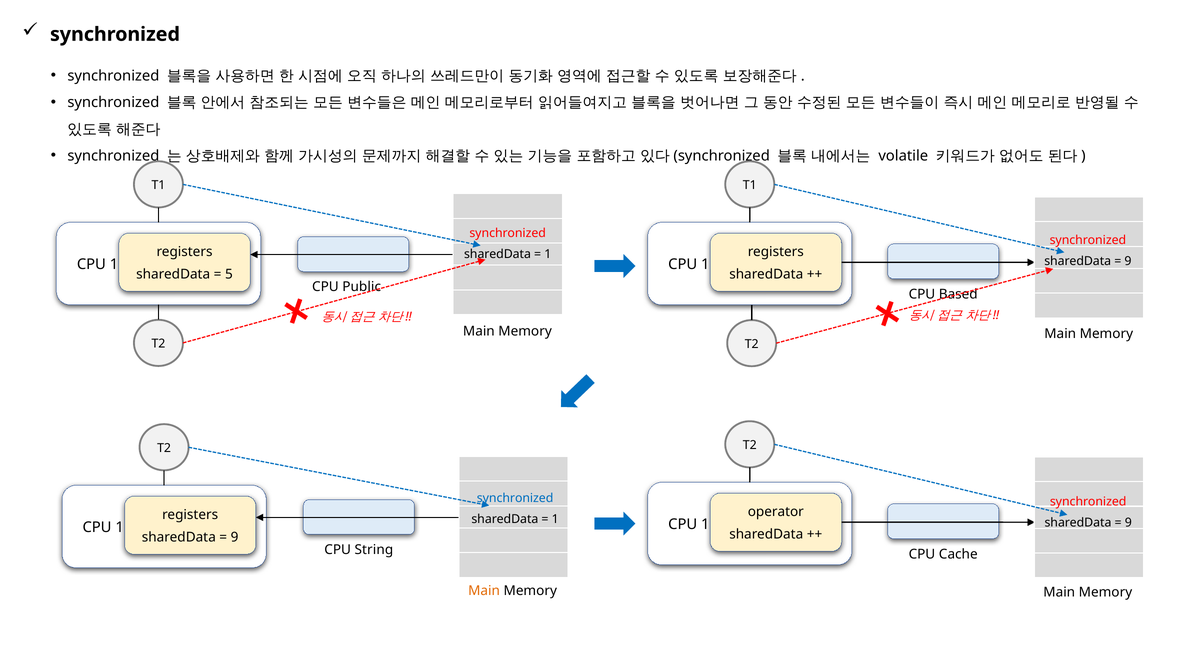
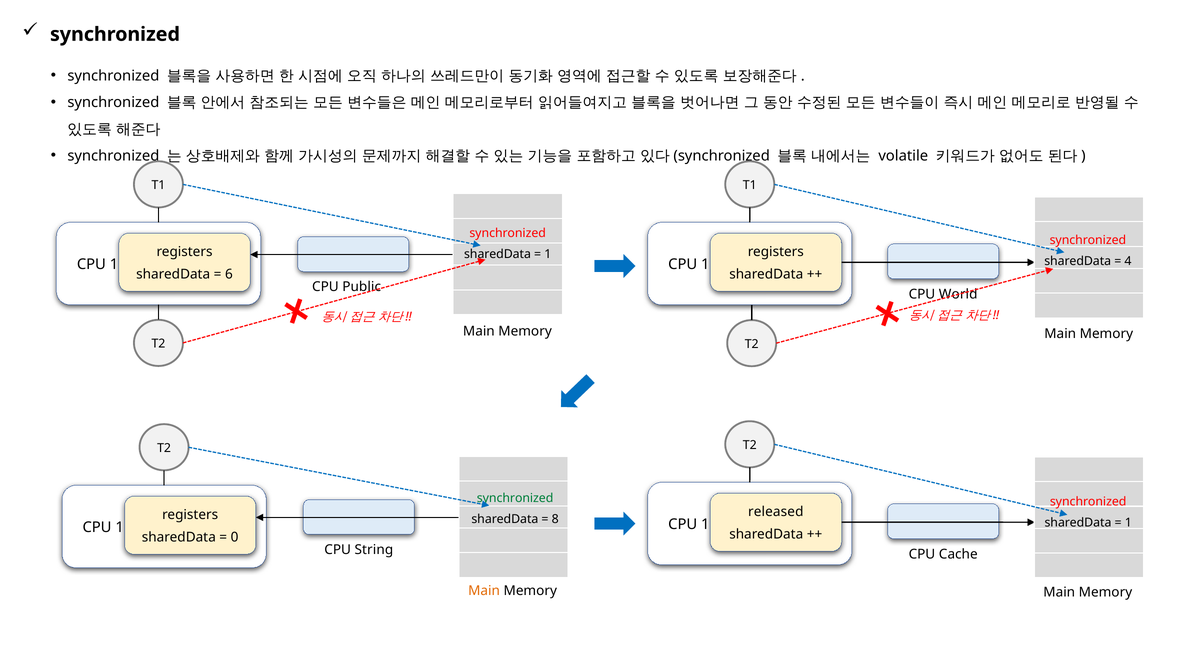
9 at (1128, 261): 9 -> 4
5: 5 -> 6
Based: Based -> World
synchronized at (515, 498) colour: blue -> green
operator: operator -> released
1 at (555, 519): 1 -> 8
9 at (1128, 523): 9 -> 1
9 at (235, 537): 9 -> 0
